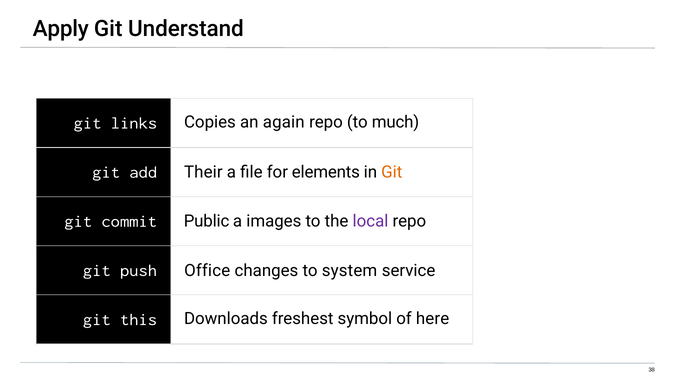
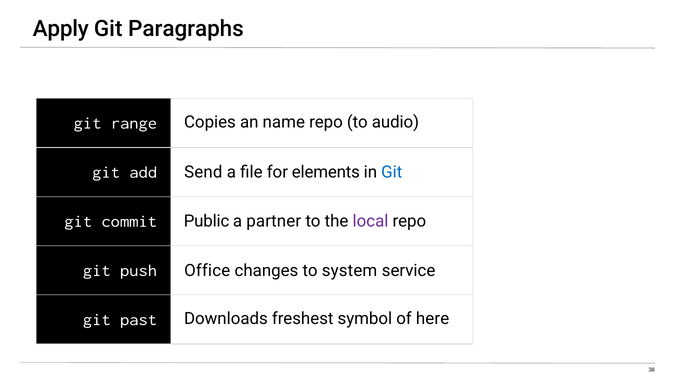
Understand: Understand -> Paragraphs
links: links -> range
again: again -> name
much: much -> audio
Their: Their -> Send
Git at (392, 172) colour: orange -> blue
images: images -> partner
this: this -> past
